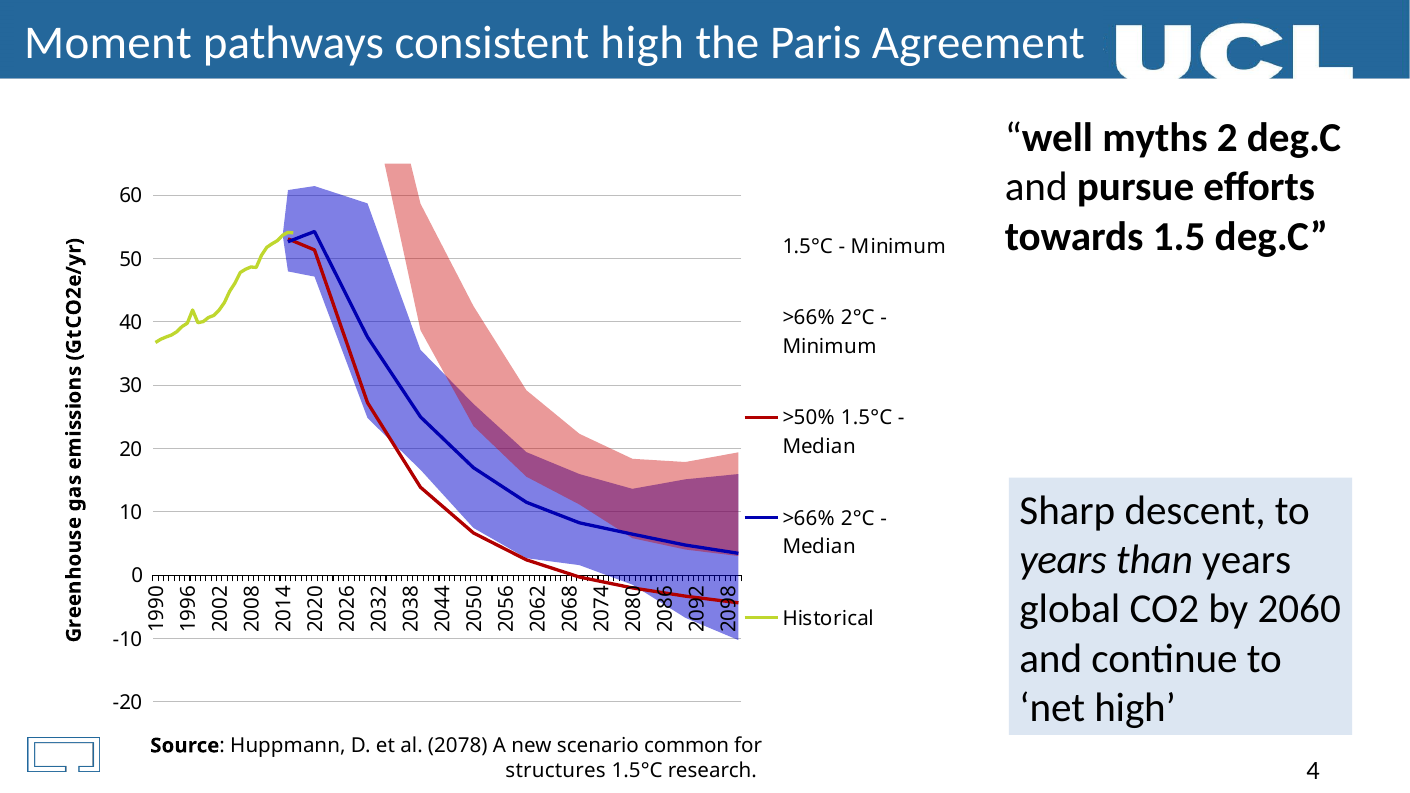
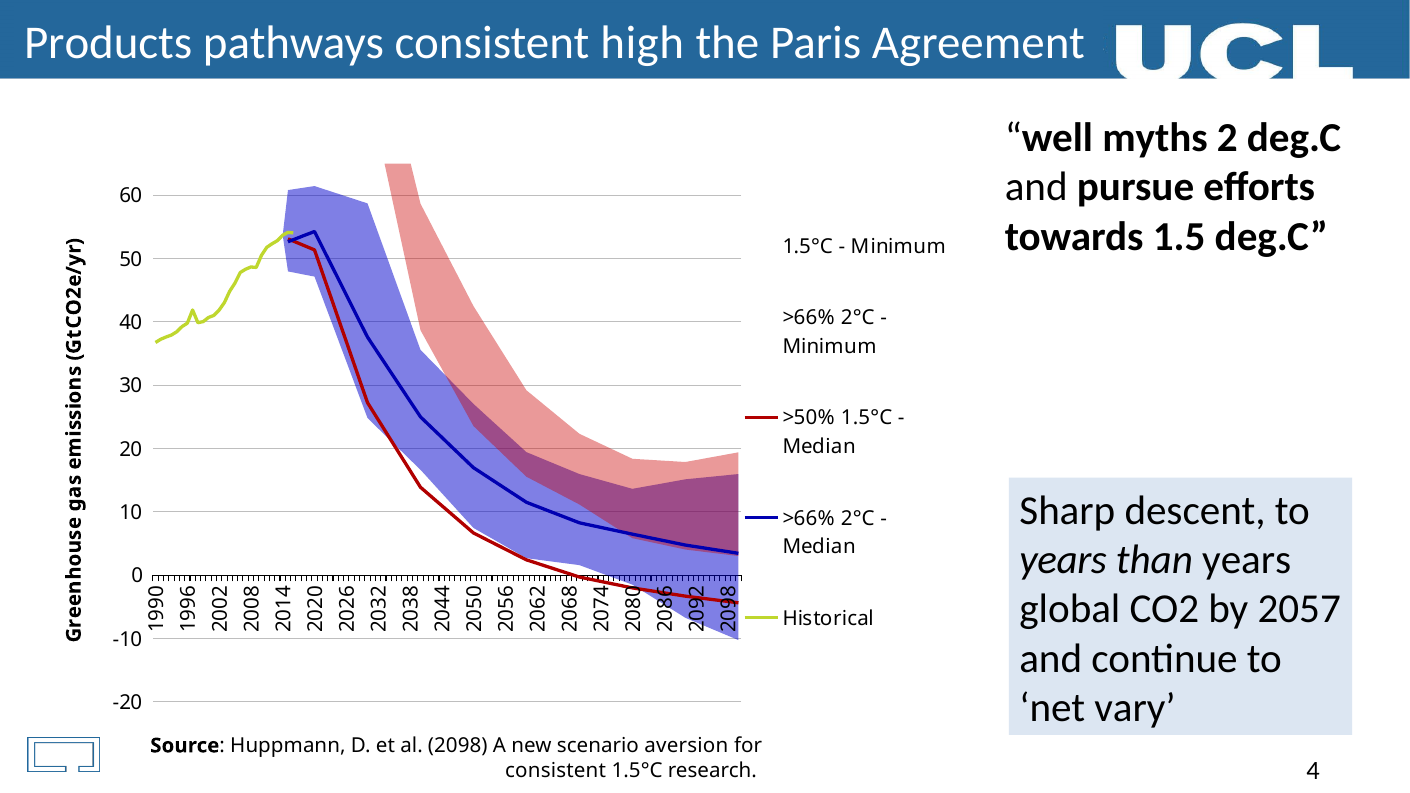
Moment: Moment -> Products
2060: 2060 -> 2057
net high: high -> vary
2078: 2078 -> 2098
common: common -> aversion
structures at (556, 770): structures -> consistent
